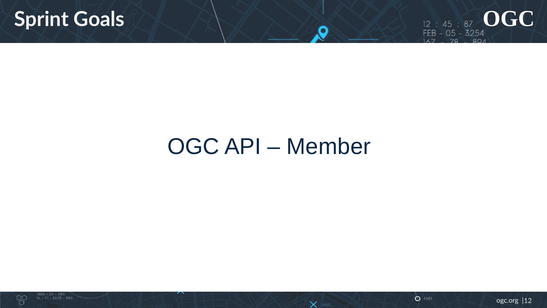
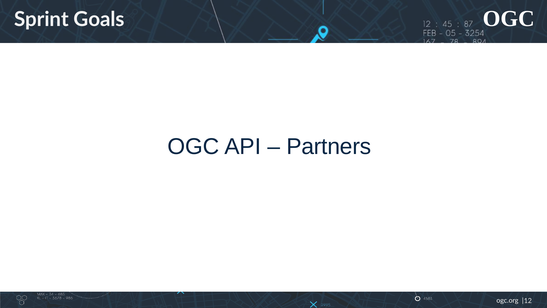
Member: Member -> Partners
